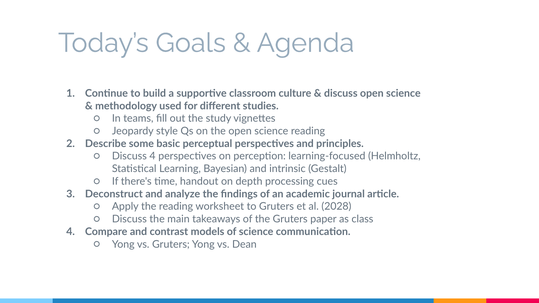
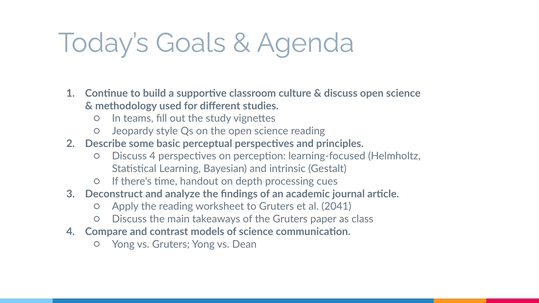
2028: 2028 -> 2041
